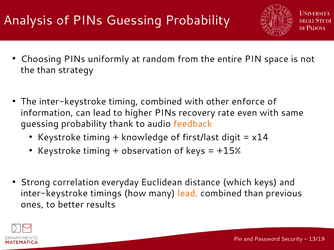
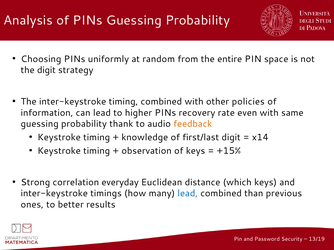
the than: than -> digit
enforce: enforce -> policies
lead at (188, 194) colour: orange -> blue
